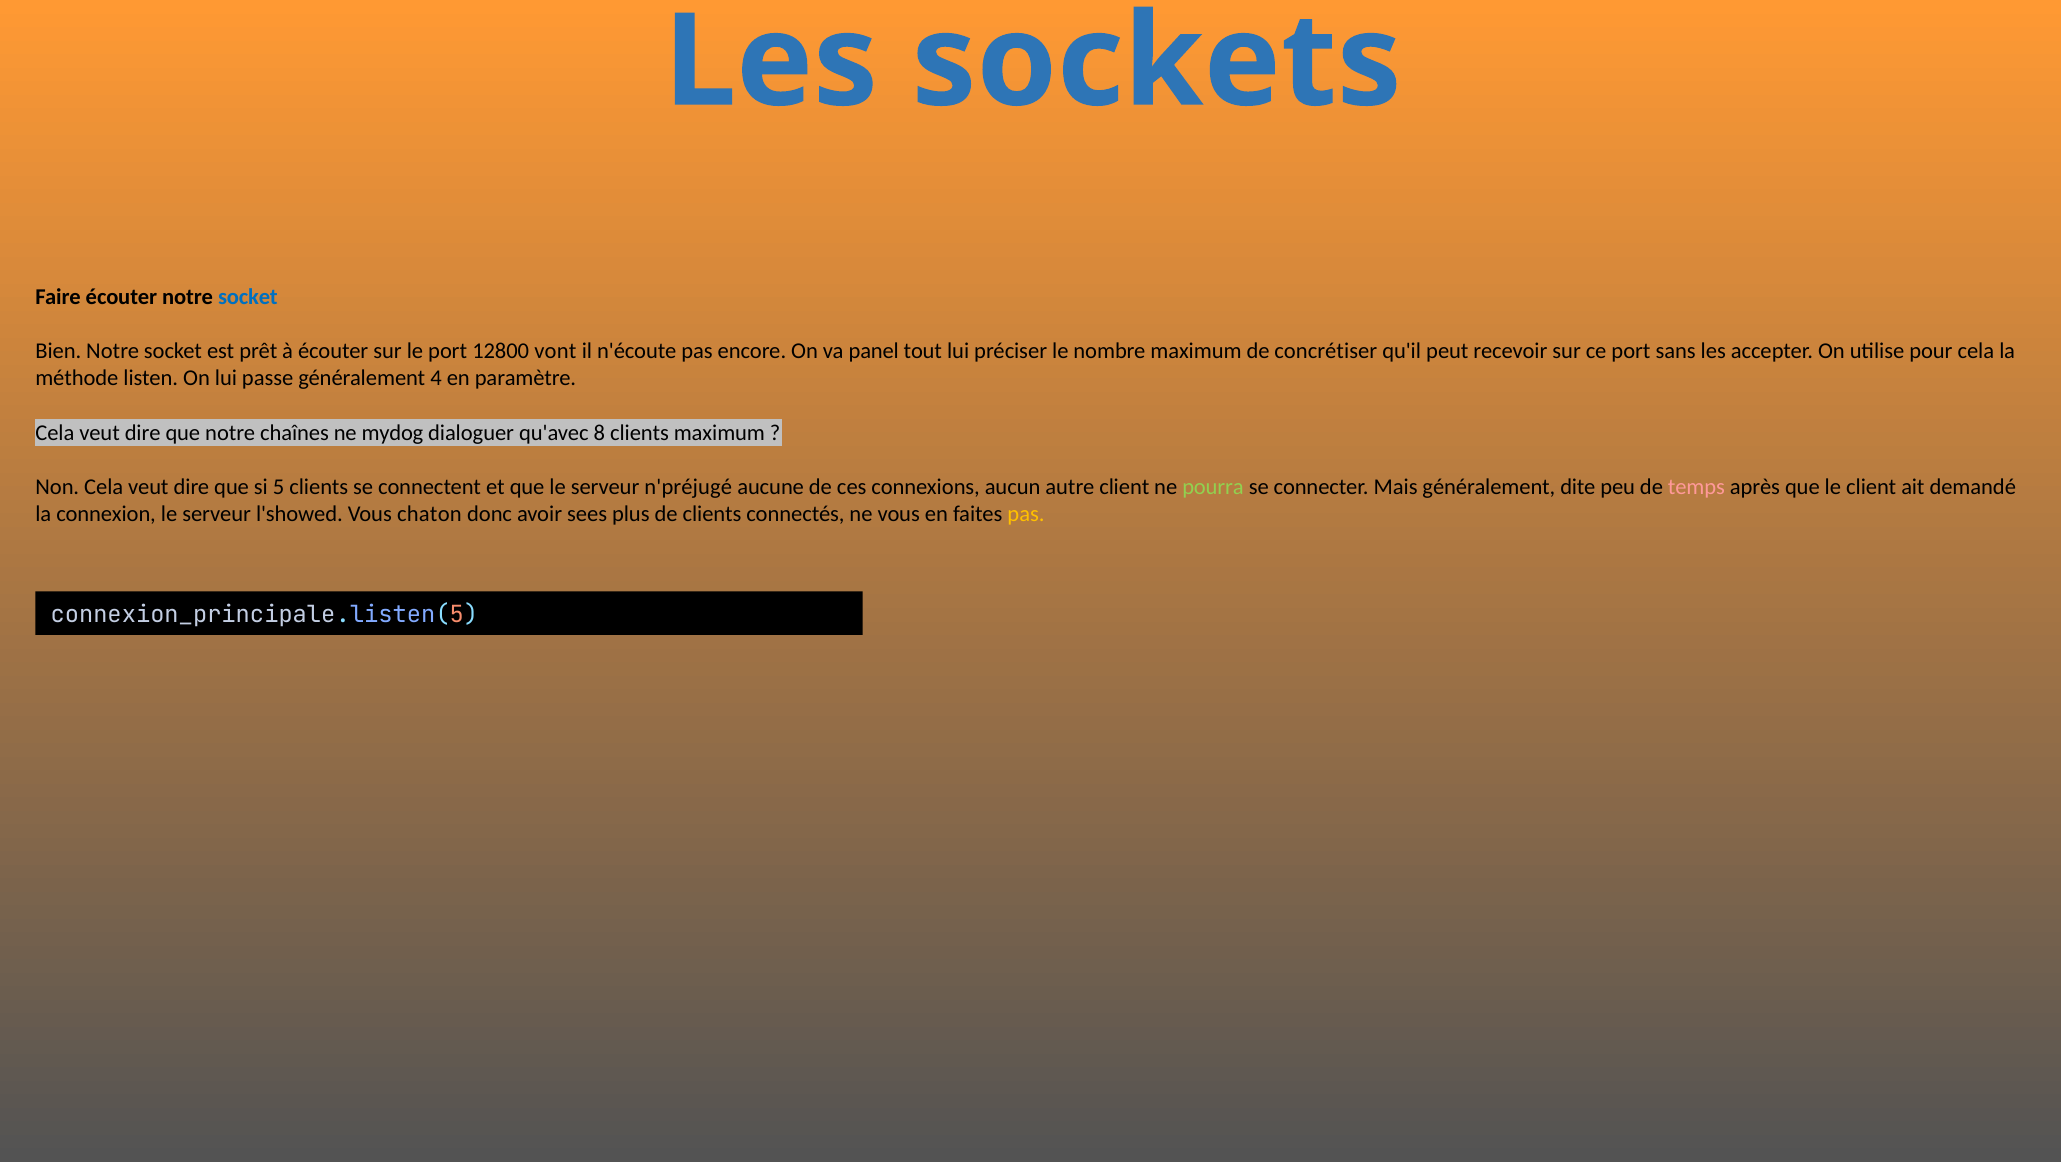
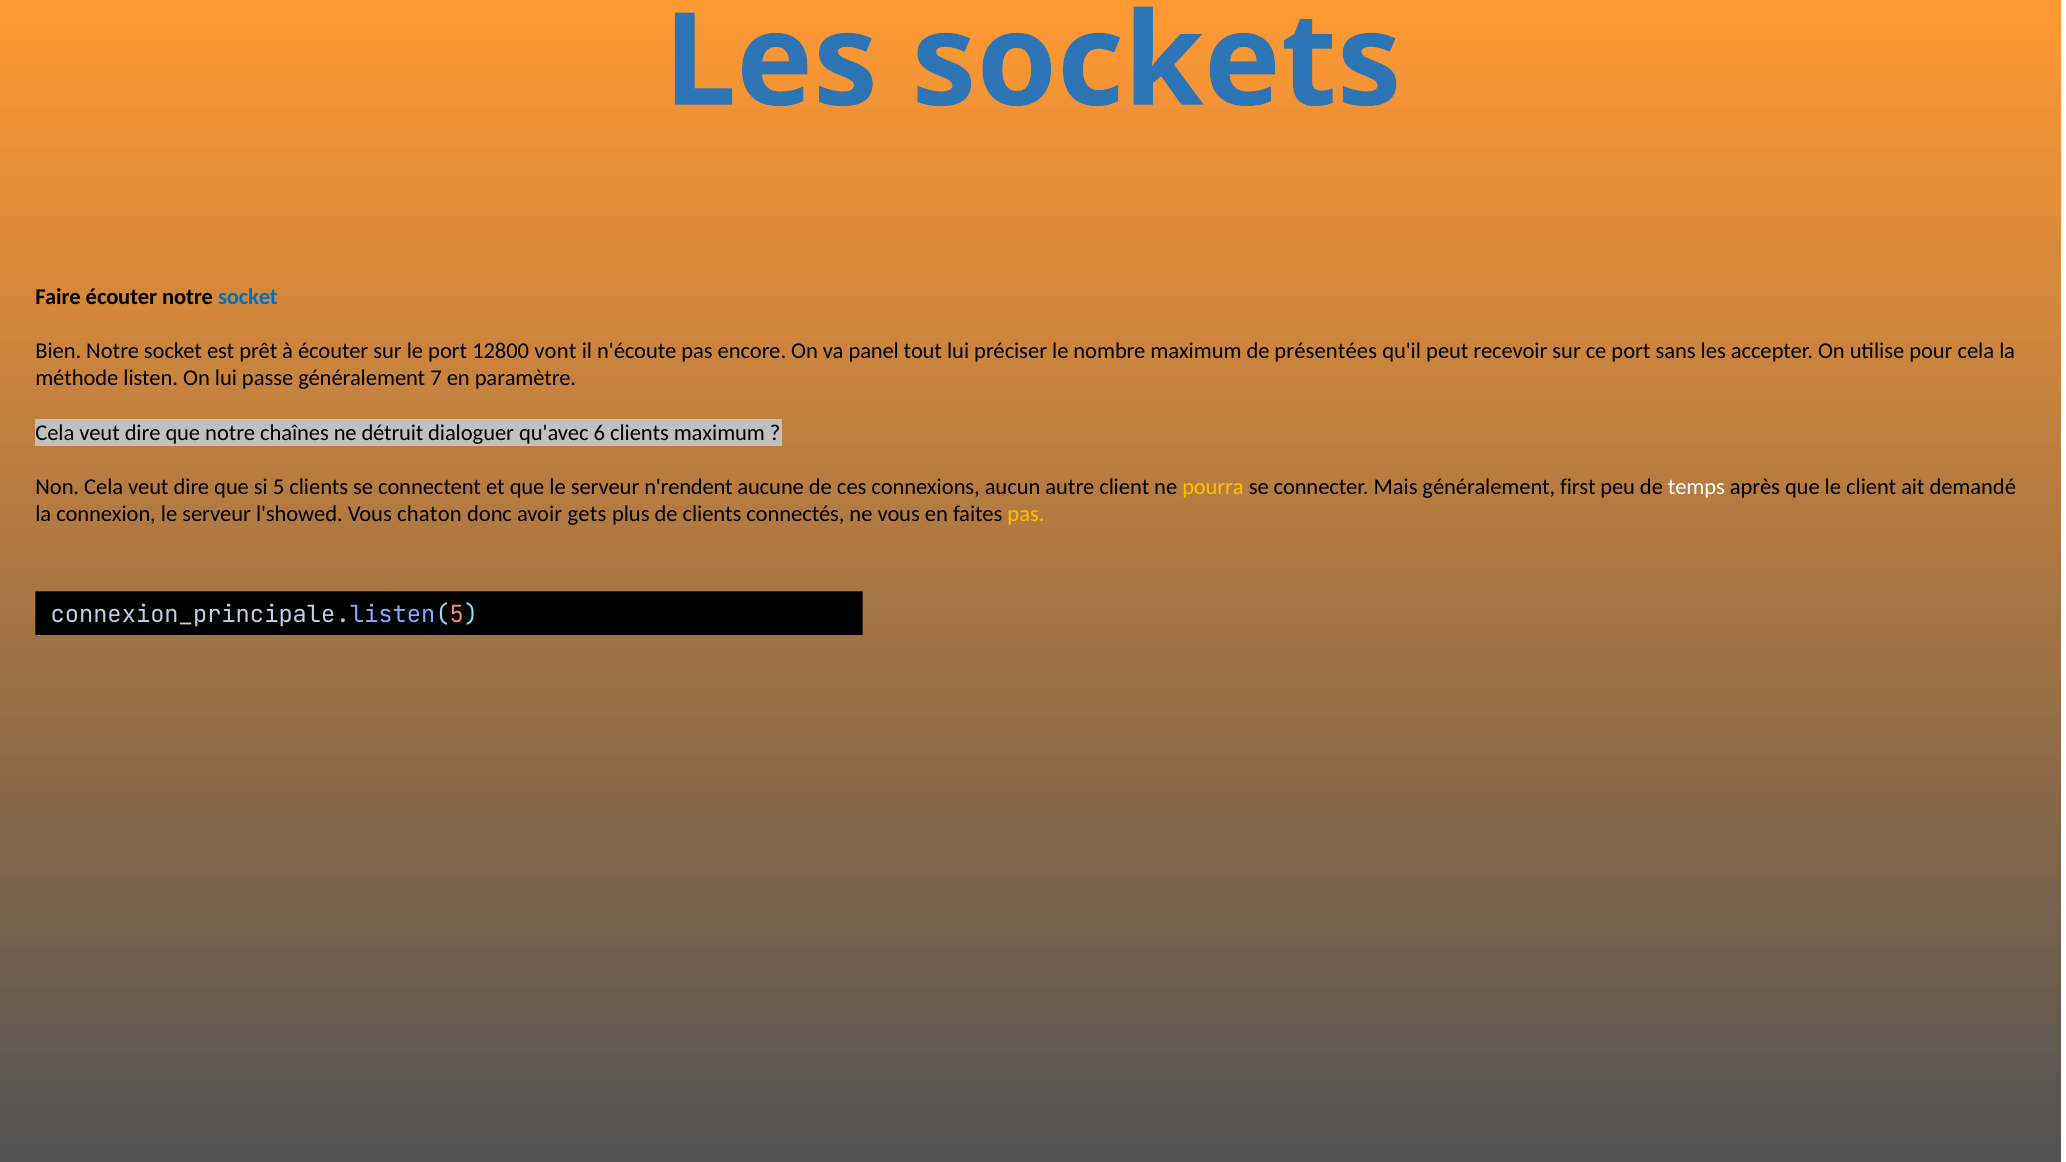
concrétiser: concrétiser -> présentées
4: 4 -> 7
mydog: mydog -> détruit
8: 8 -> 6
n'préjugé: n'préjugé -> n'rendent
pourra colour: light green -> yellow
dite: dite -> first
temps colour: pink -> white
sees: sees -> gets
